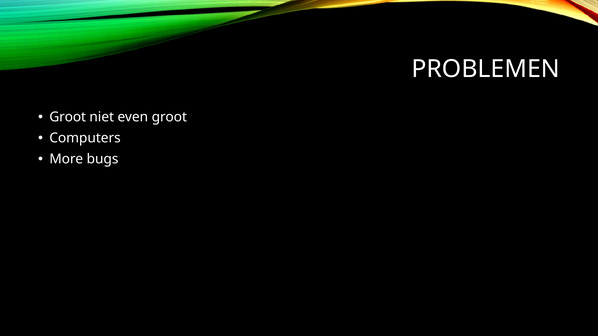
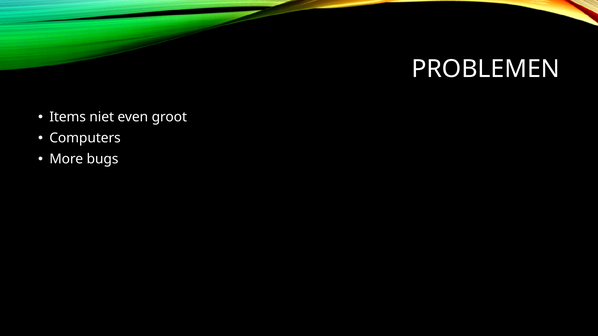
Groot at (68, 117): Groot -> Items
